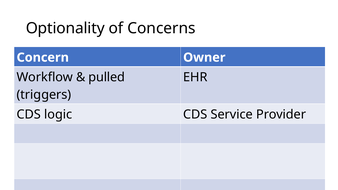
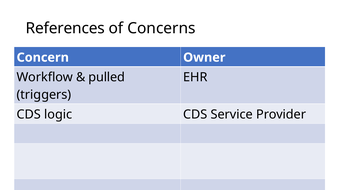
Optionality: Optionality -> References
